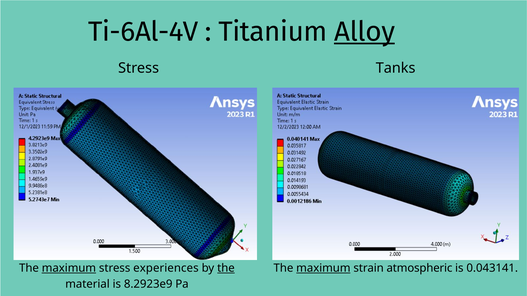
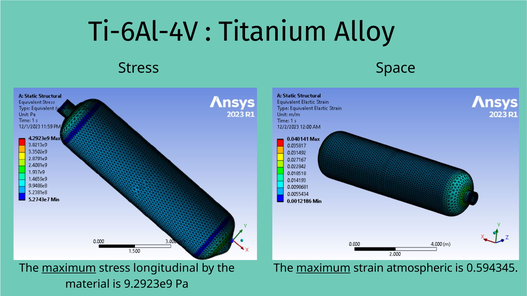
Alloy underline: present -> none
Tanks: Tanks -> Space
experiences: experiences -> longitudinal
the at (226, 269) underline: present -> none
0.043141: 0.043141 -> 0.594345
8.2923e9: 8.2923e9 -> 9.2923e9
